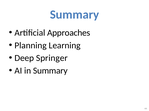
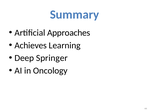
Planning: Planning -> Achieves
in Summary: Summary -> Oncology
